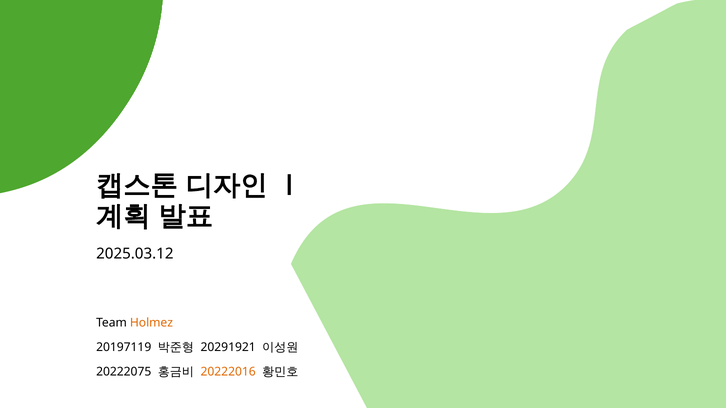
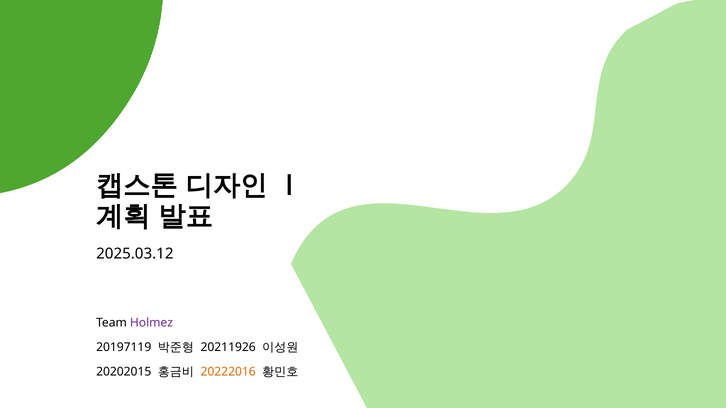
Holmez colour: orange -> purple
20291921: 20291921 -> 20211926
20222075: 20222075 -> 20202015
